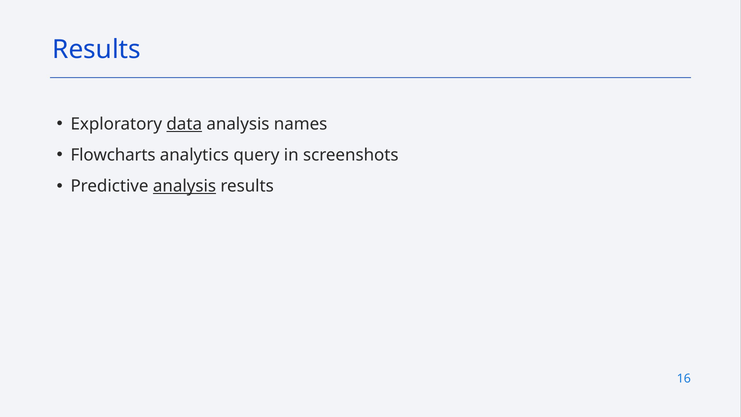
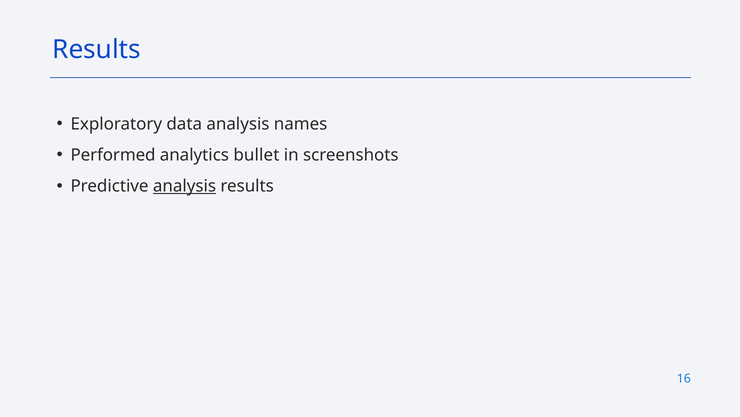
data underline: present -> none
Flowcharts: Flowcharts -> Performed
query: query -> bullet
